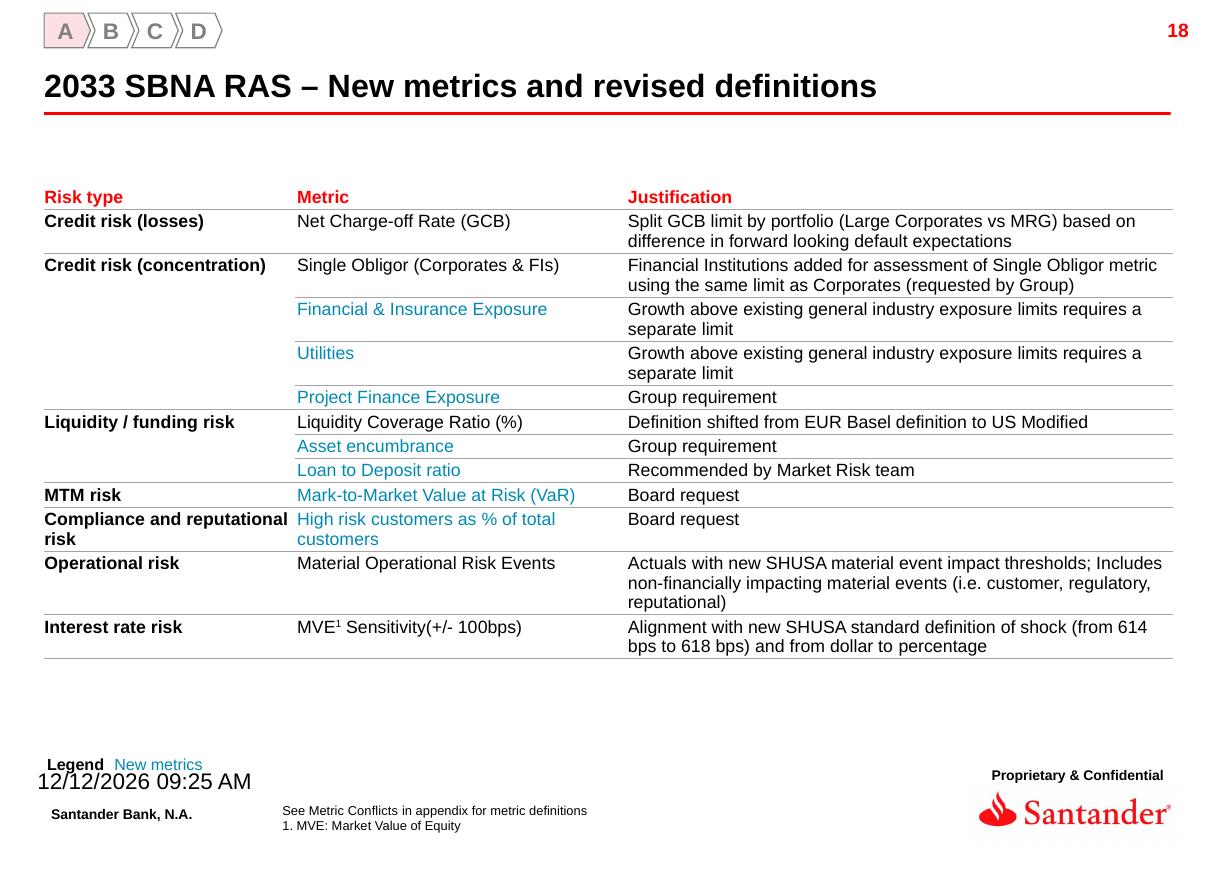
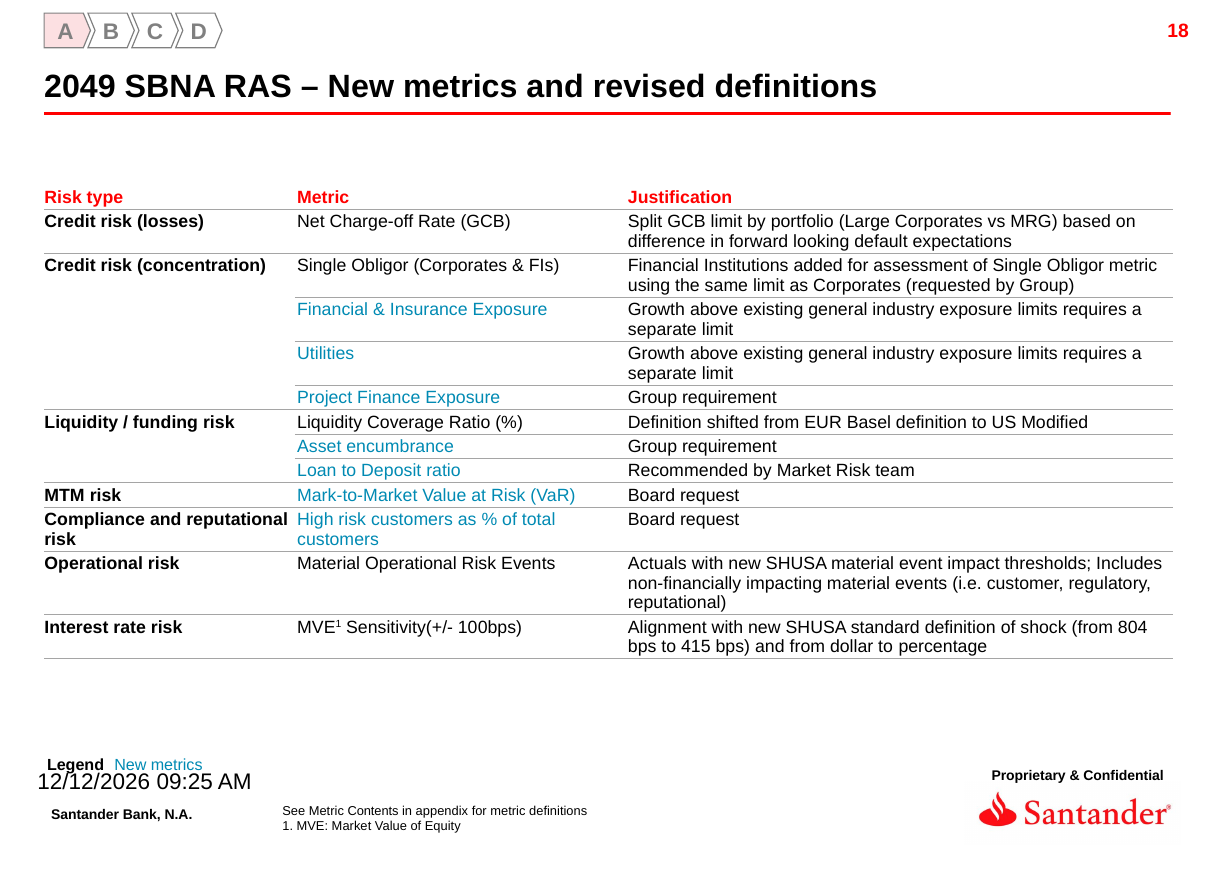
2033: 2033 -> 2049
614: 614 -> 804
618: 618 -> 415
Conflicts: Conflicts -> Contents
